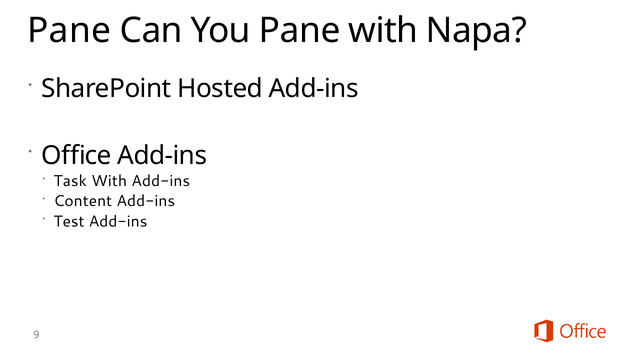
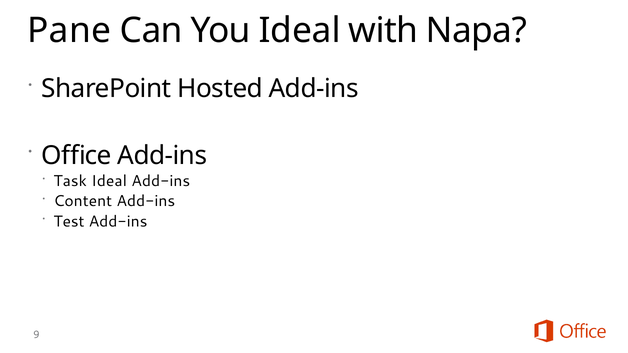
You Pane: Pane -> Ideal
Task With: With -> Ideal
